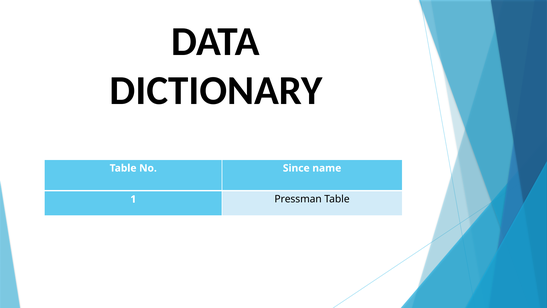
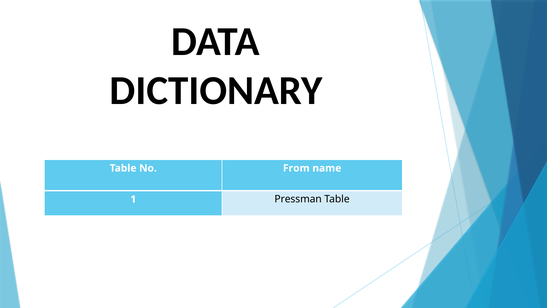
Since: Since -> From
